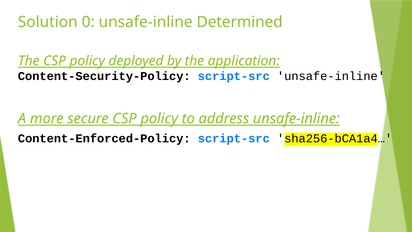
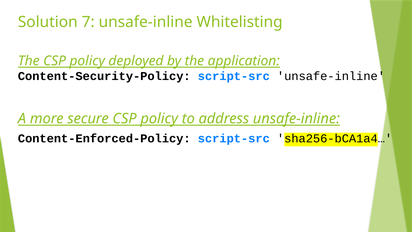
0: 0 -> 7
Determined: Determined -> Whitelisting
